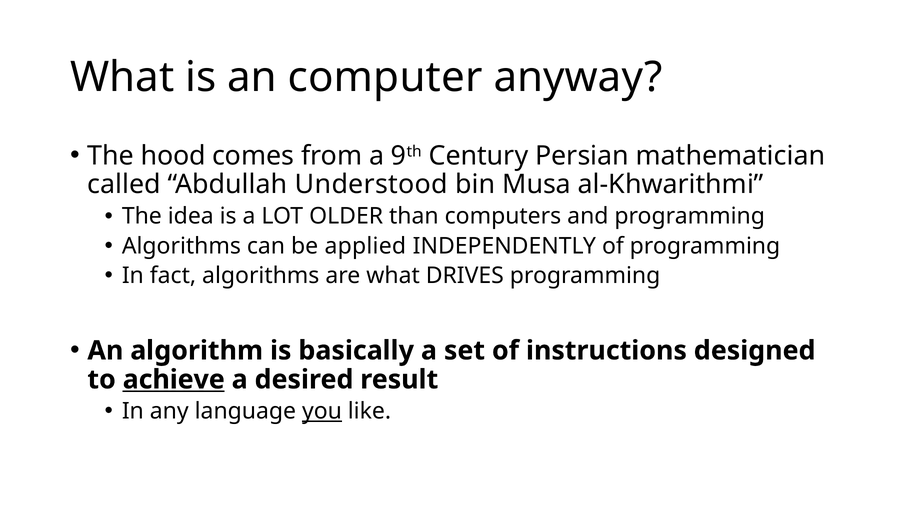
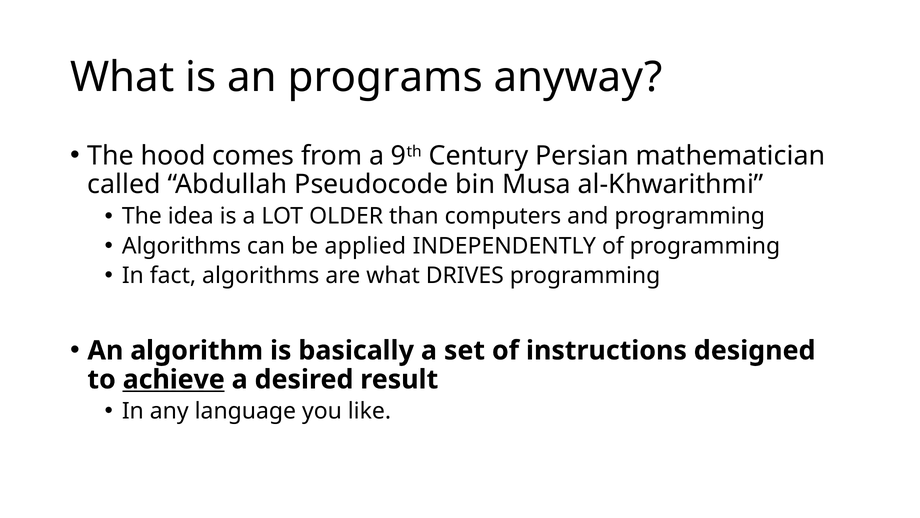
computer: computer -> programs
Understood: Understood -> Pseudocode
you underline: present -> none
